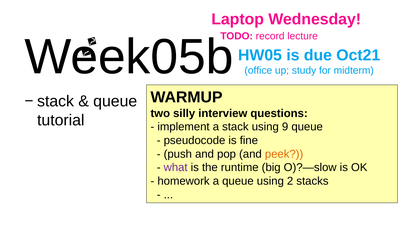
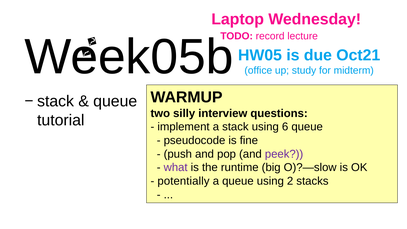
9: 9 -> 6
peek colour: orange -> purple
homework: homework -> potentially
